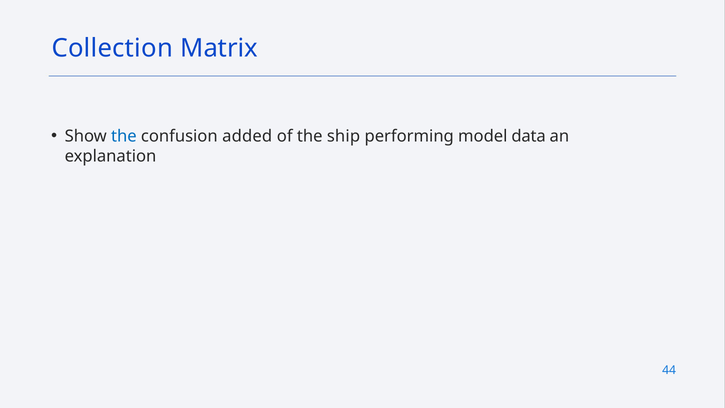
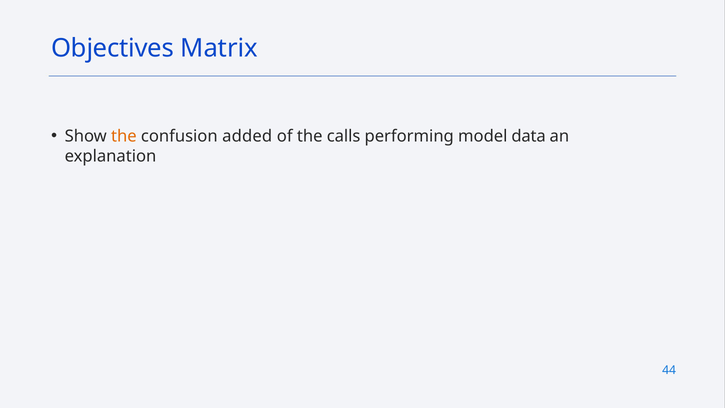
Collection: Collection -> Objectives
the at (124, 136) colour: blue -> orange
ship: ship -> calls
